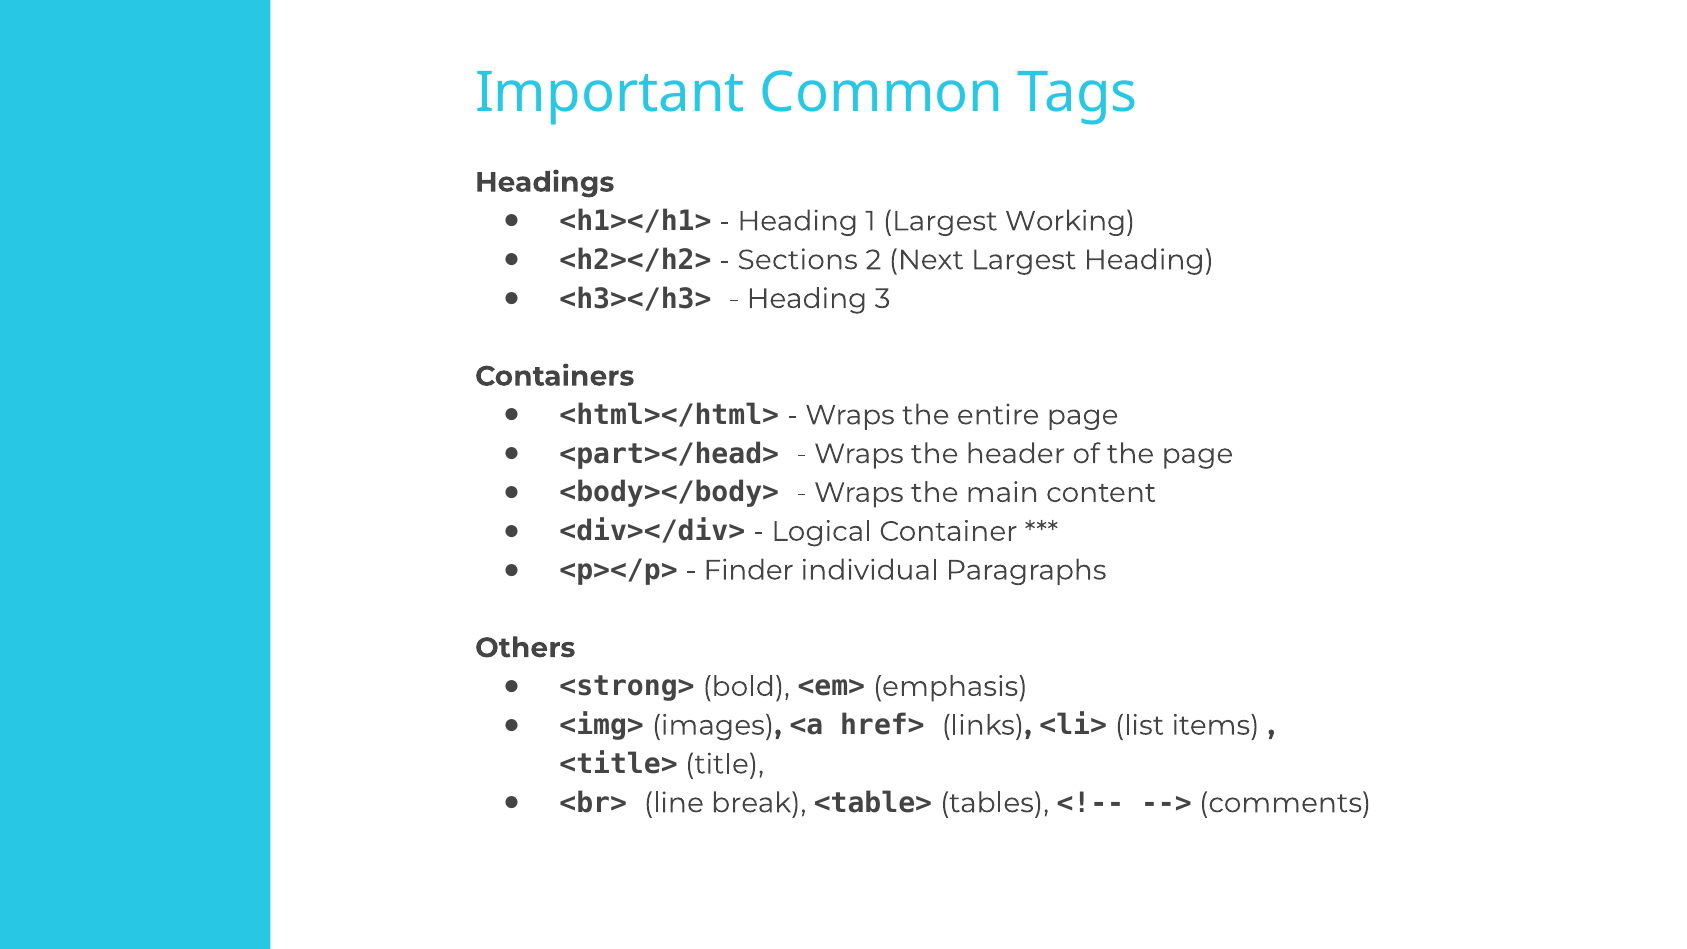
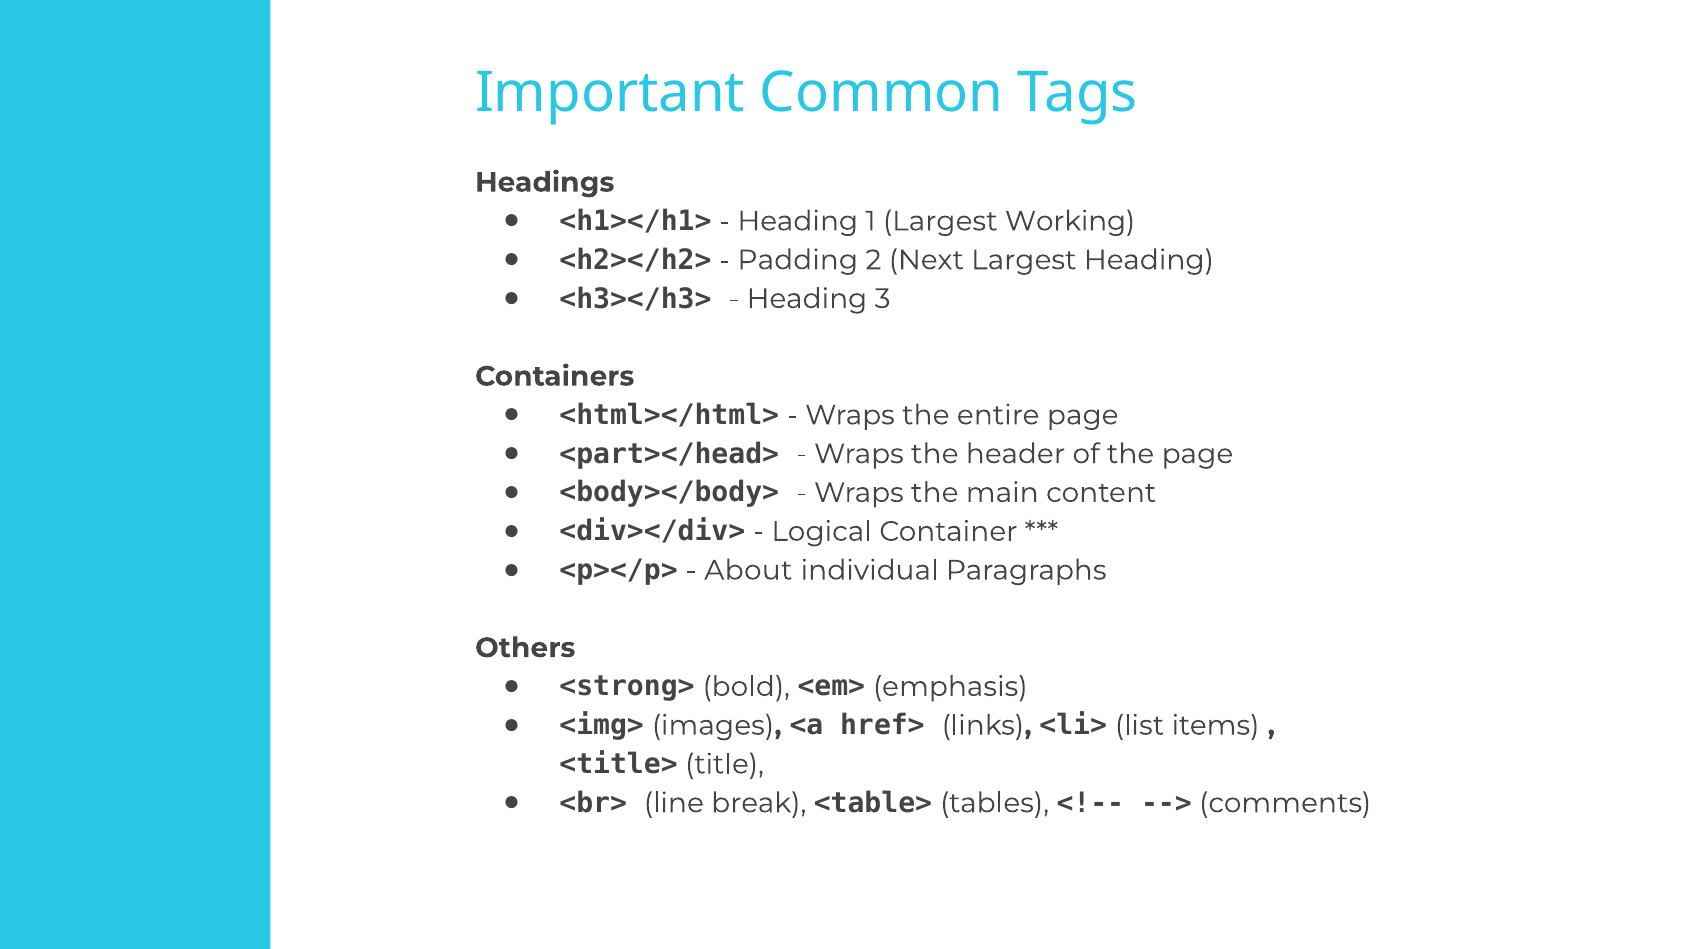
Sections: Sections -> Padding
Finder: Finder -> About
